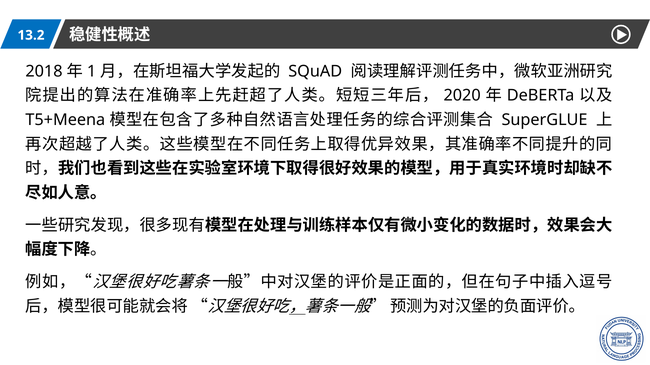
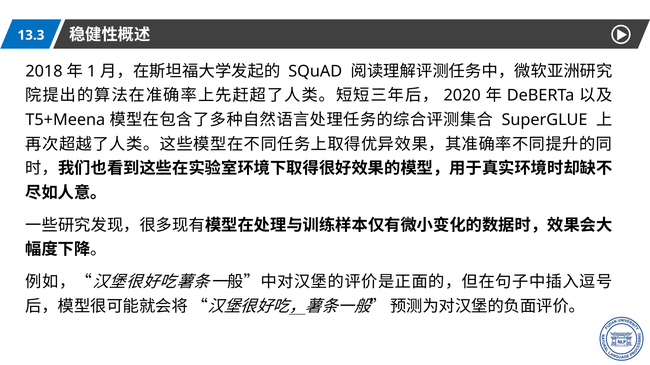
13.2: 13.2 -> 13.3
